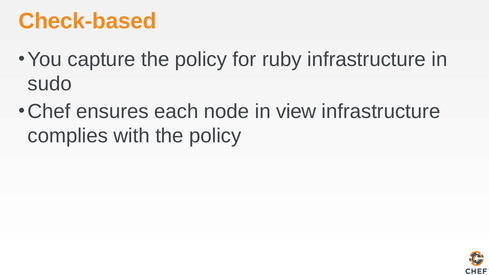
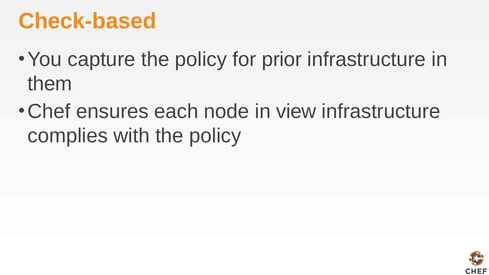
ruby: ruby -> prior
sudo: sudo -> them
